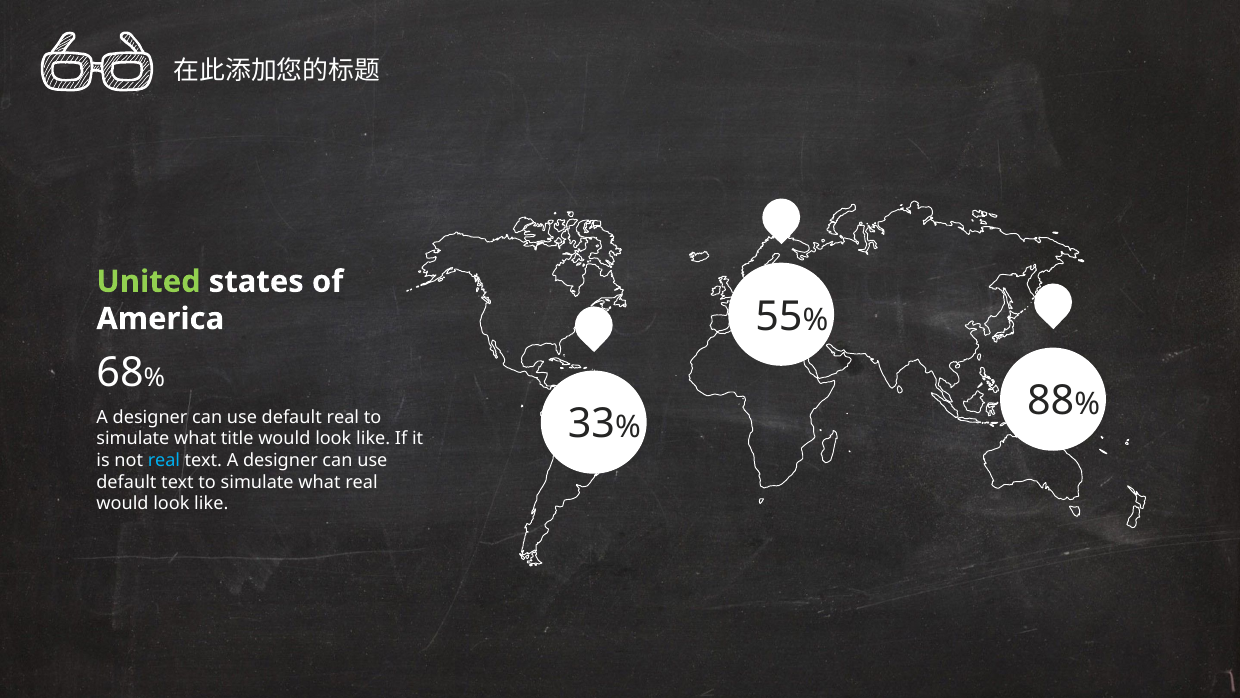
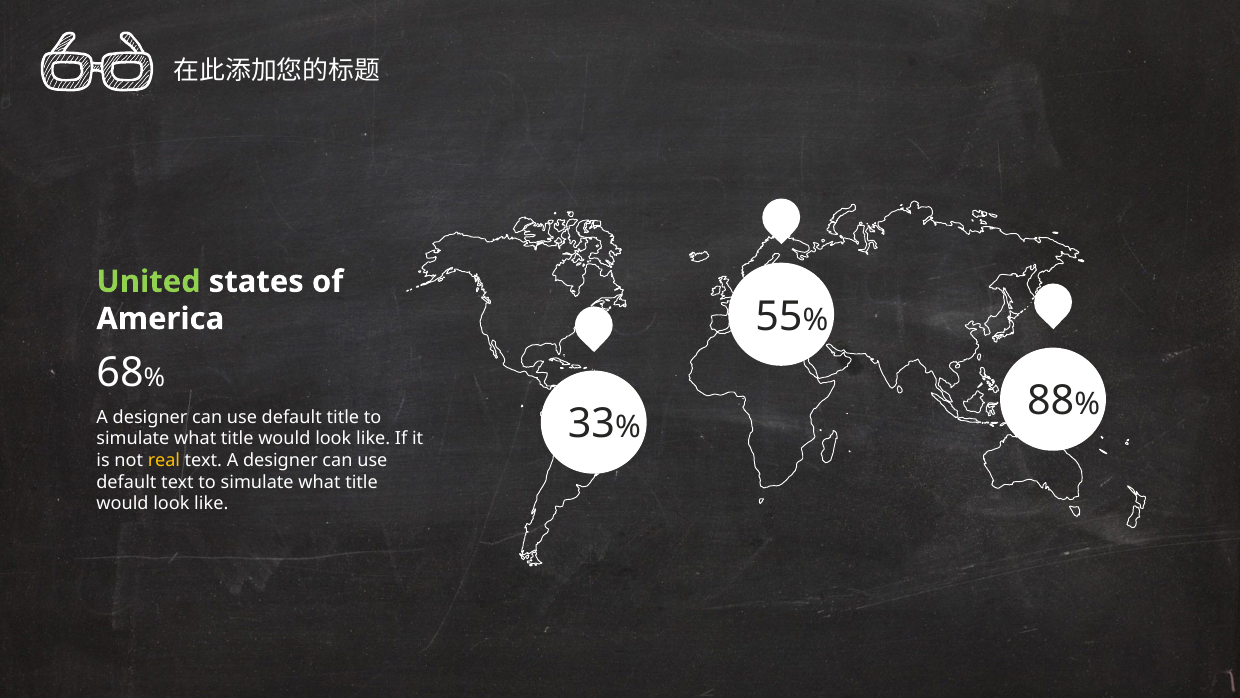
default real: real -> title
real at (164, 460) colour: light blue -> yellow
real at (362, 482): real -> title
